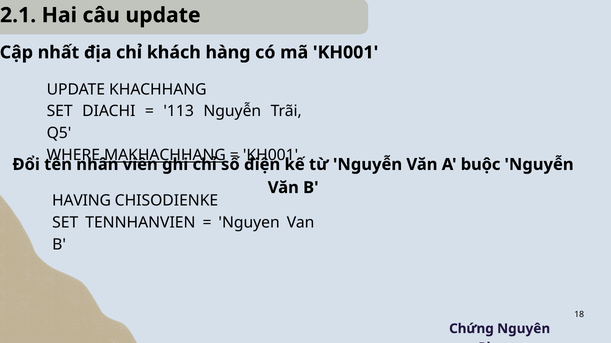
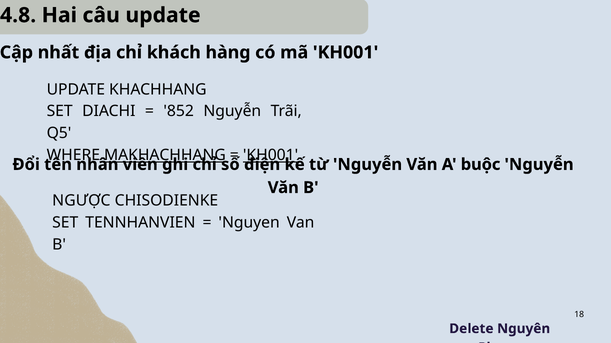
2.1: 2.1 -> 4.8
113: 113 -> 852
KH001 at (271, 155) underline: none -> present
HAVING: HAVING -> NGƯỢC
Chứng: Chứng -> Delete
